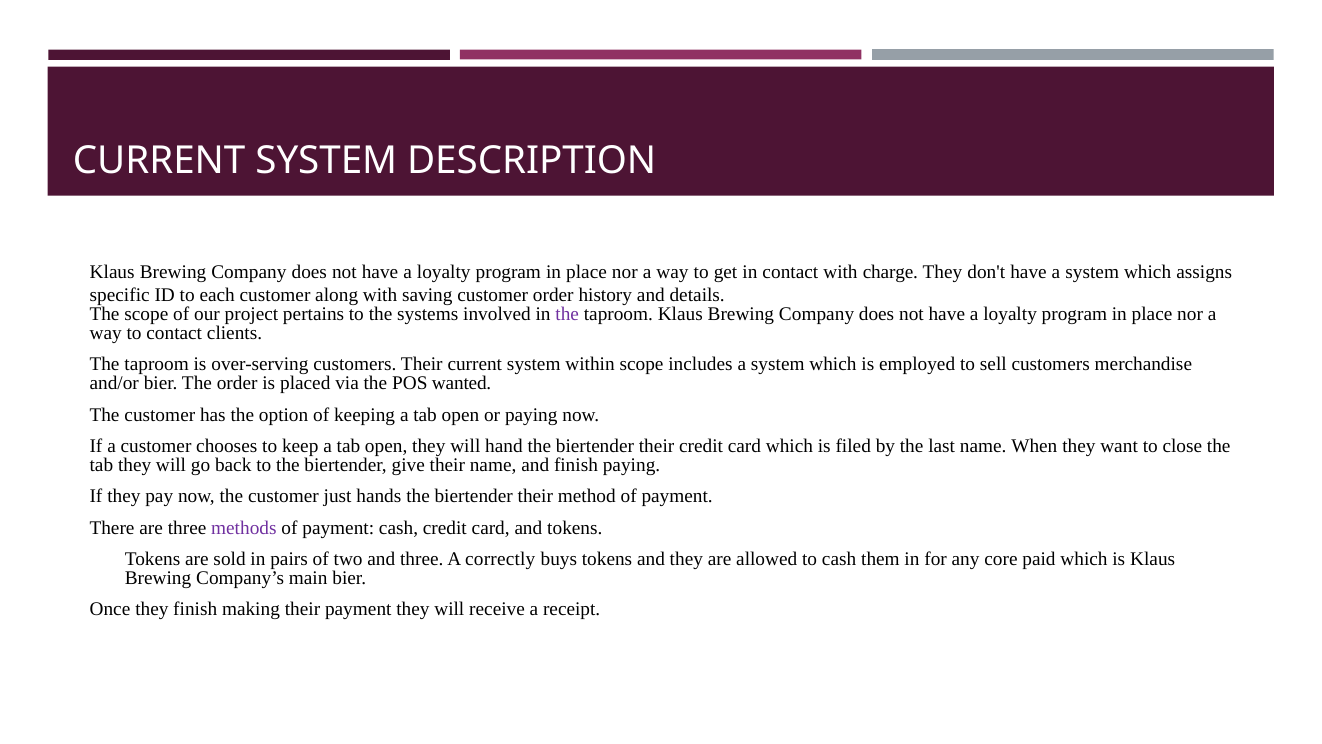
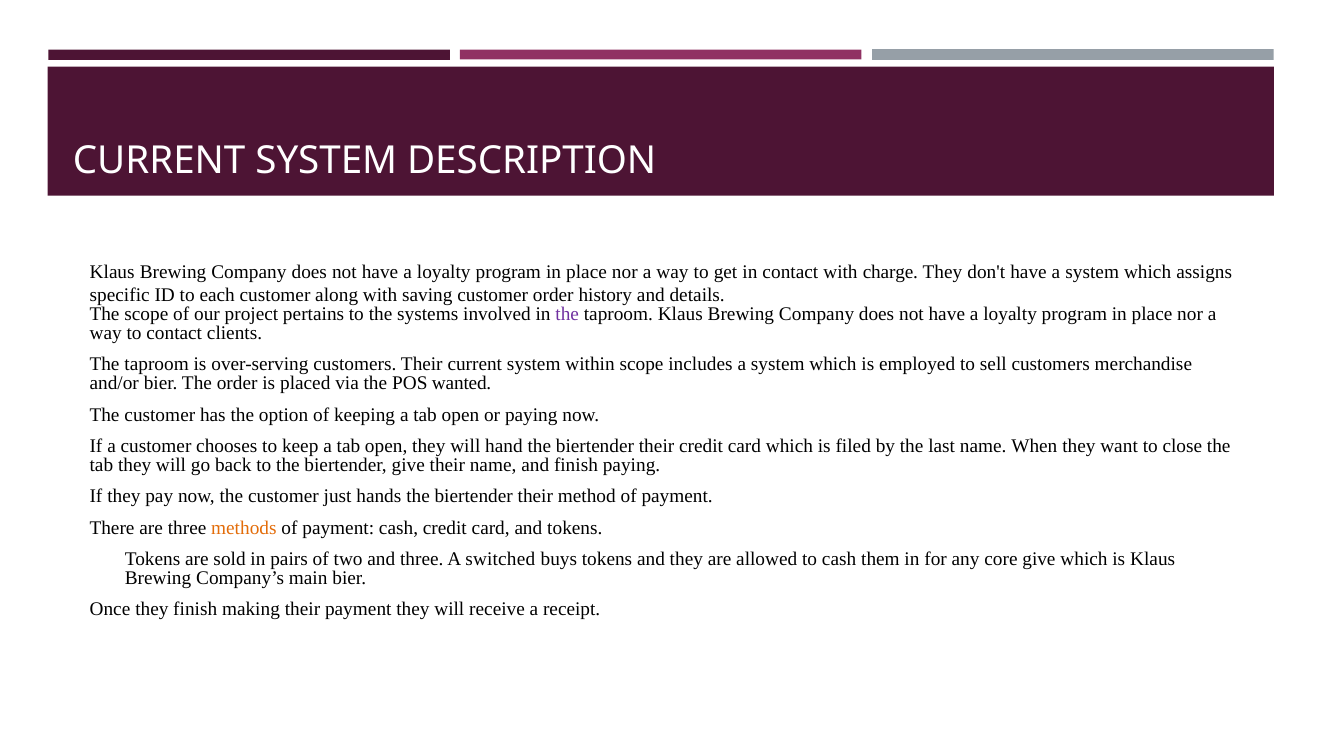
methods colour: purple -> orange
correctly: correctly -> switched
core paid: paid -> give
